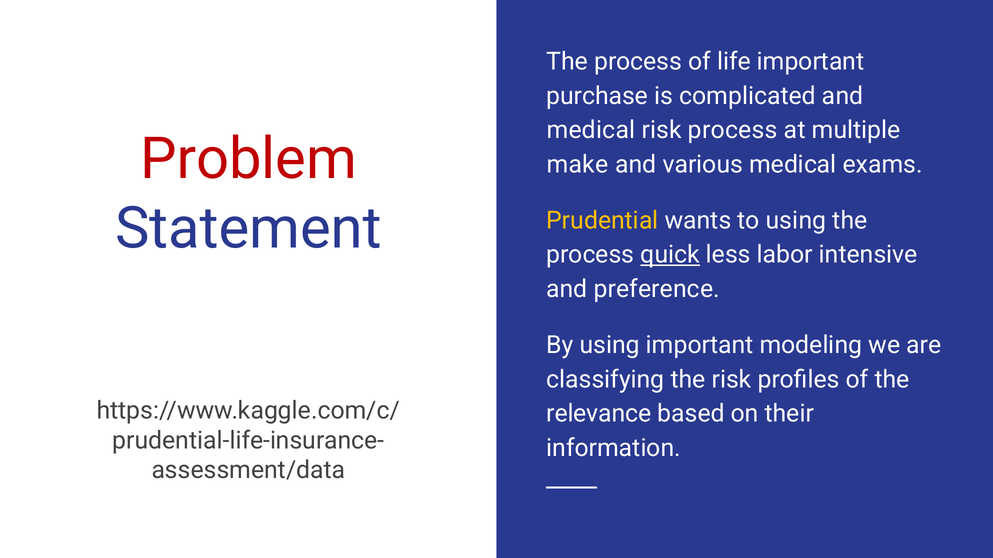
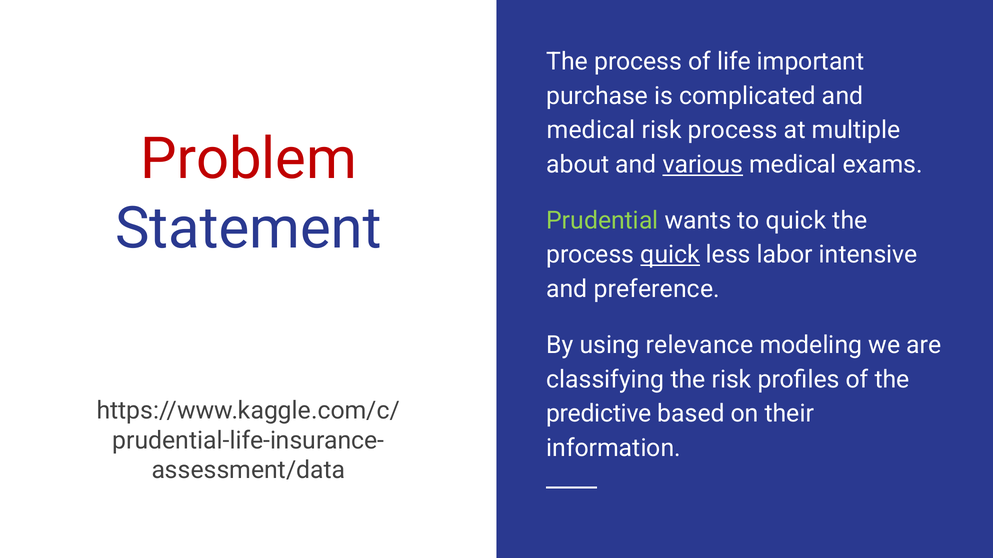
make: make -> about
various underline: none -> present
Prudential colour: yellow -> light green
to using: using -> quick
using important: important -> relevance
relevance: relevance -> predictive
